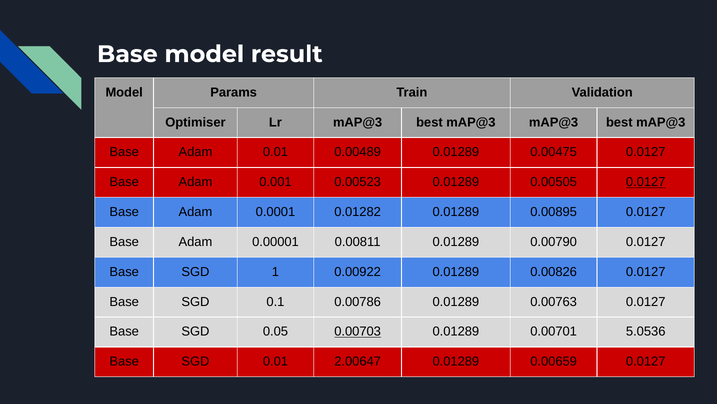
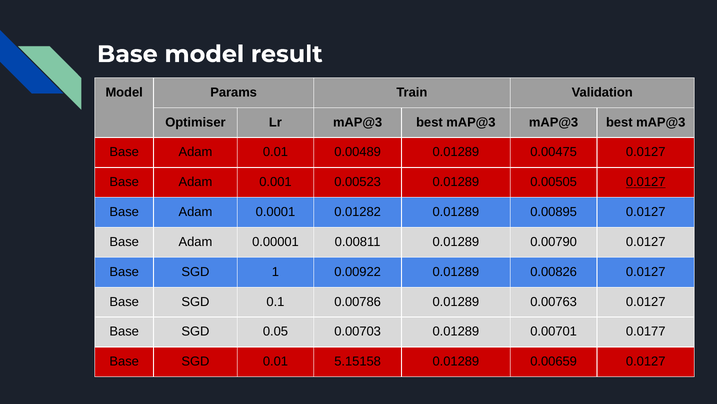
0.00703 underline: present -> none
5.0536: 5.0536 -> 0.0177
2.00647: 2.00647 -> 5.15158
